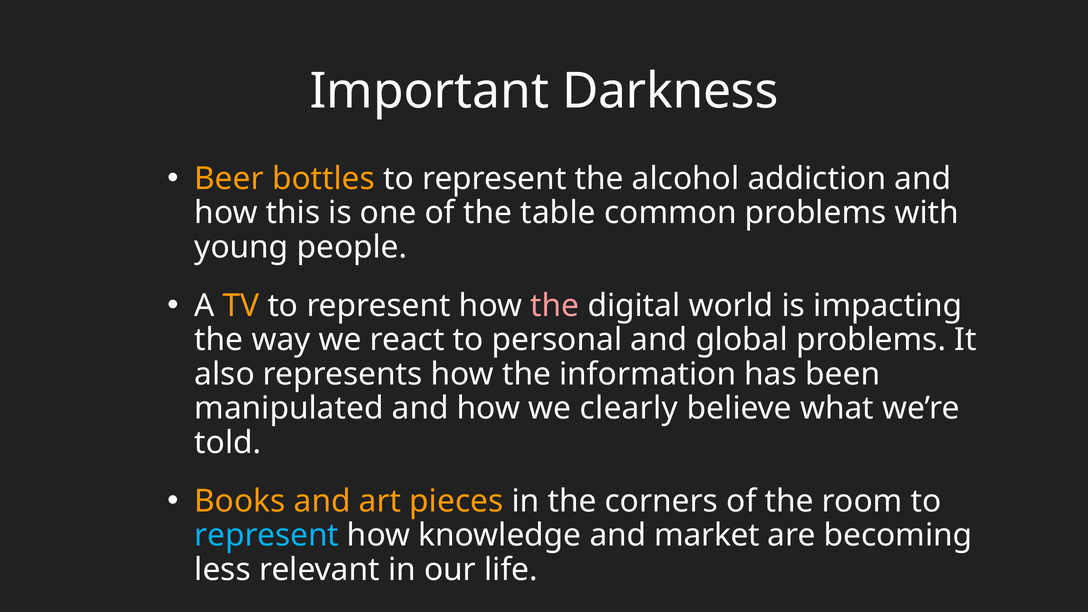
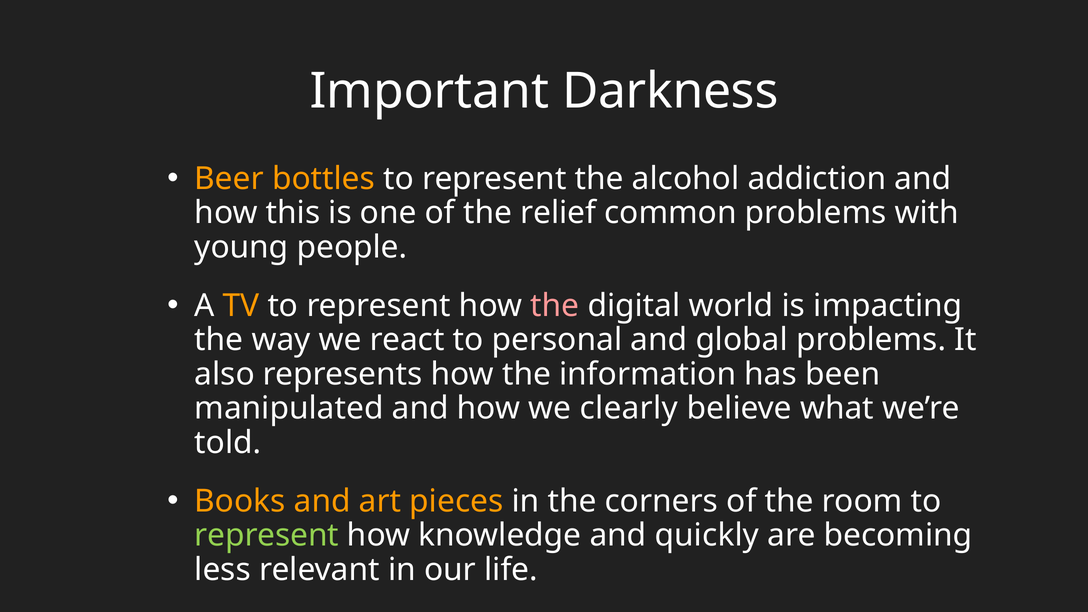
table: table -> relief
represent at (267, 535) colour: light blue -> light green
market: market -> quickly
